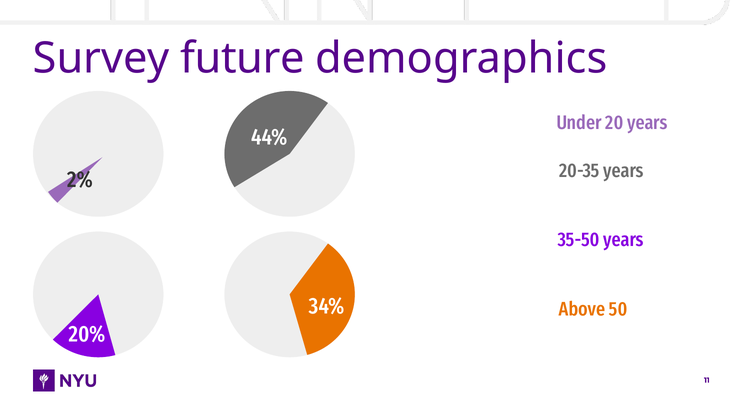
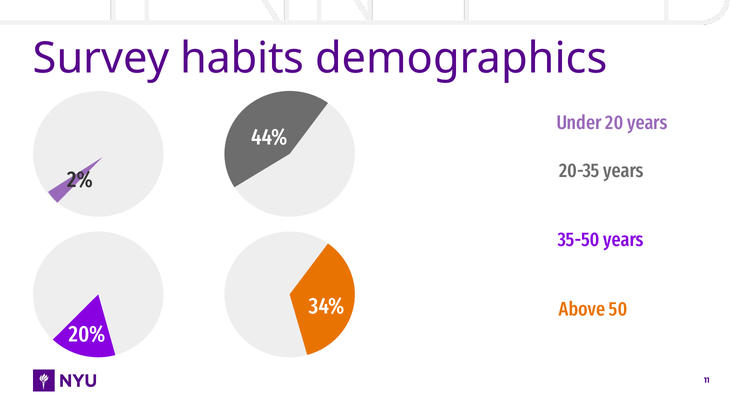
future: future -> habits
